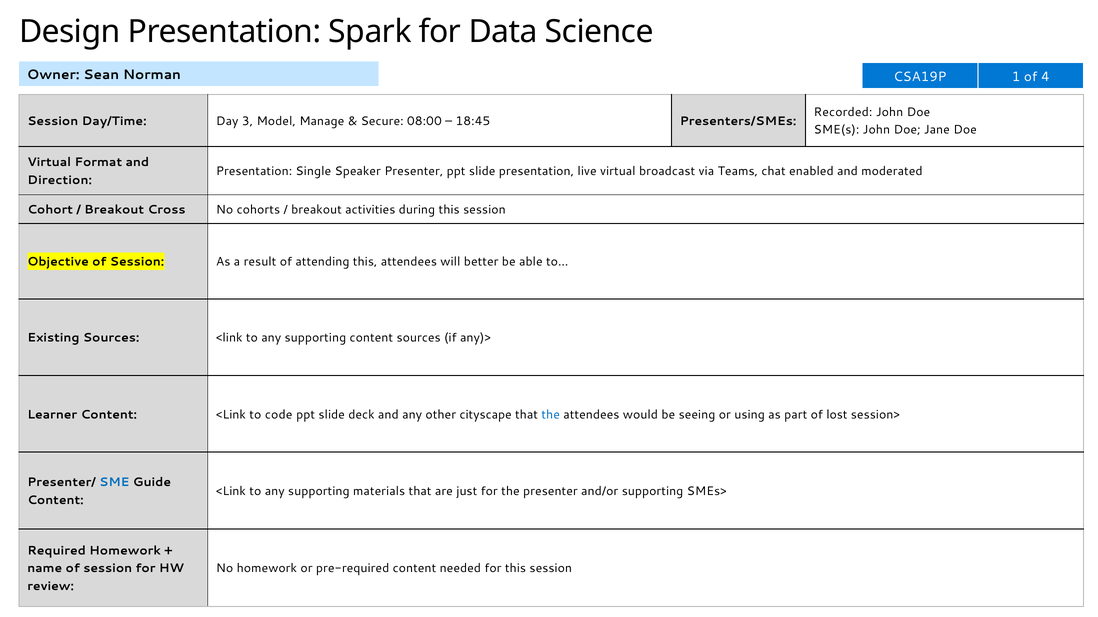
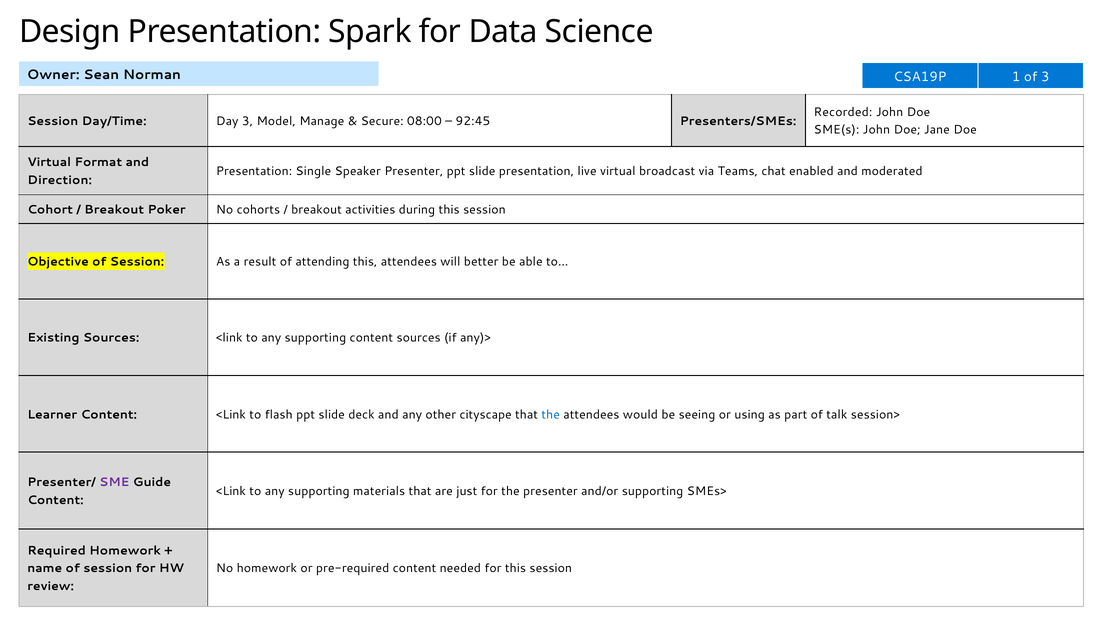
of 4: 4 -> 3
18:45: 18:45 -> 92:45
Cross: Cross -> Poker
code: code -> flash
lost: lost -> talk
SME colour: blue -> purple
